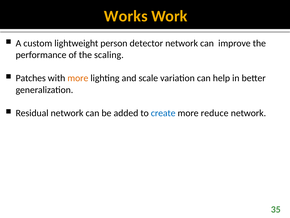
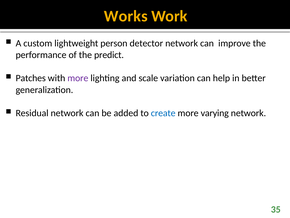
scaling: scaling -> predict
more at (78, 78) colour: orange -> purple
reduce: reduce -> varying
